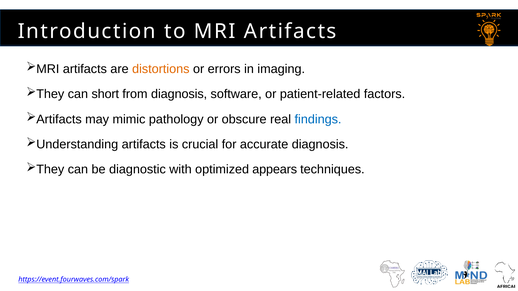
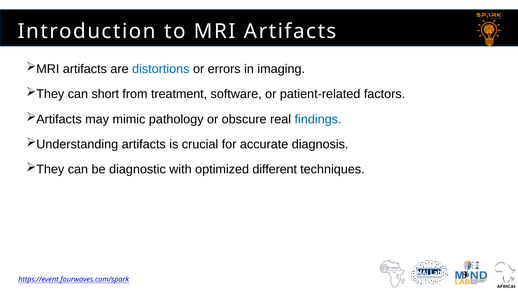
distortions colour: orange -> blue
from diagnosis: diagnosis -> treatment
appears: appears -> different
